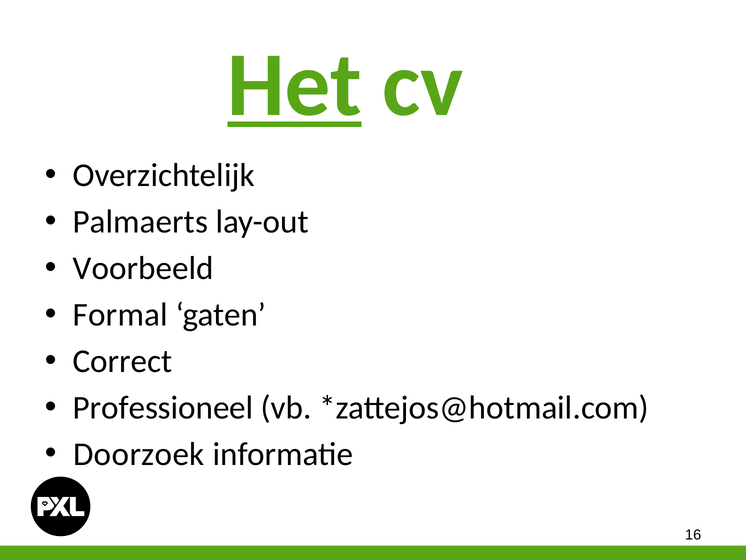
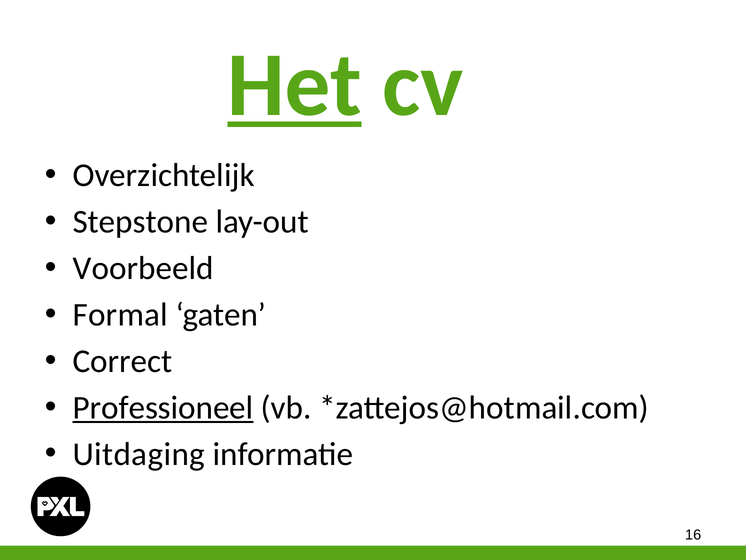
Palmaerts: Palmaerts -> Stepstone
Professioneel underline: none -> present
Doorzoek: Doorzoek -> Uitdaging
